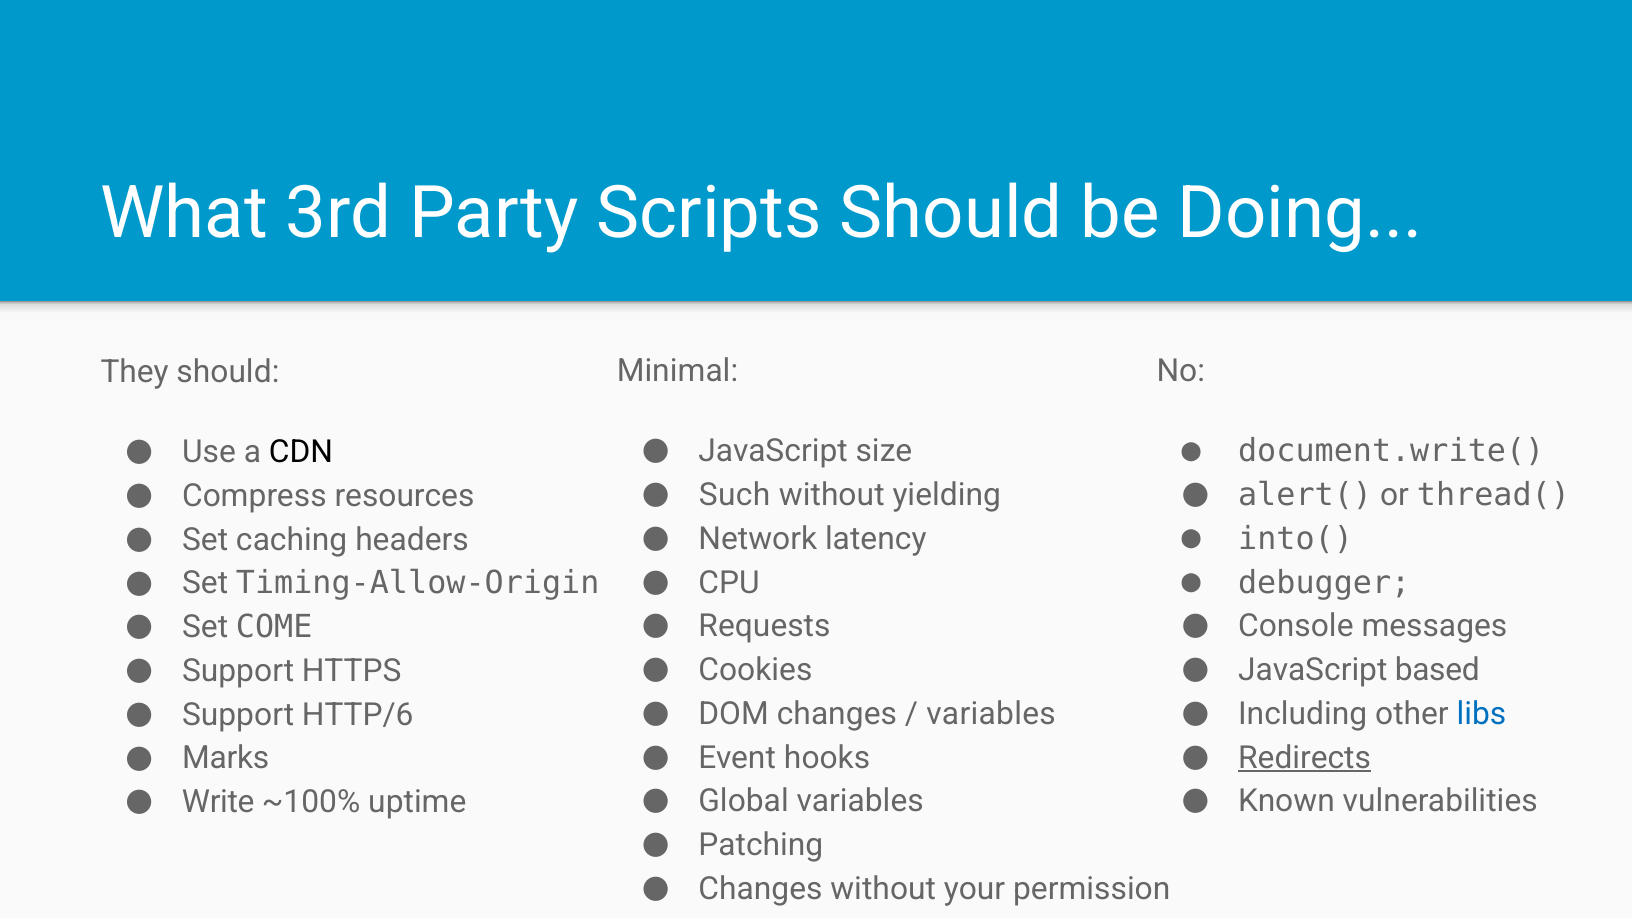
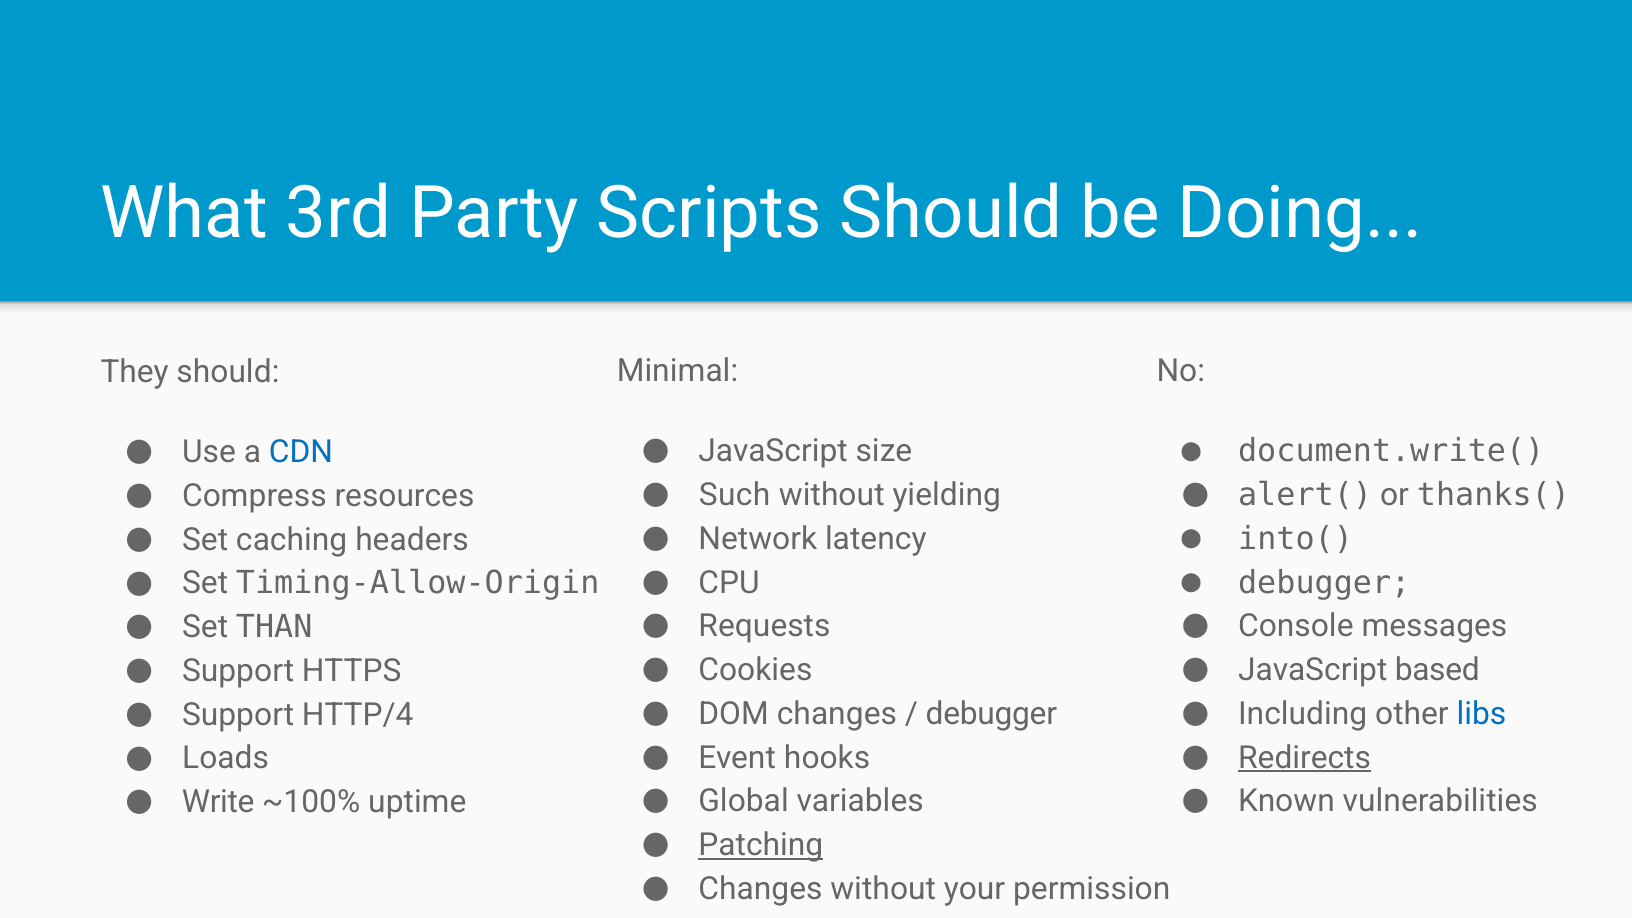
CDN colour: black -> blue
thread(: thread( -> thanks(
COME: COME -> THAN
variables at (991, 714): variables -> debugger
HTTP/6: HTTP/6 -> HTTP/4
Marks: Marks -> Loads
Patching underline: none -> present
